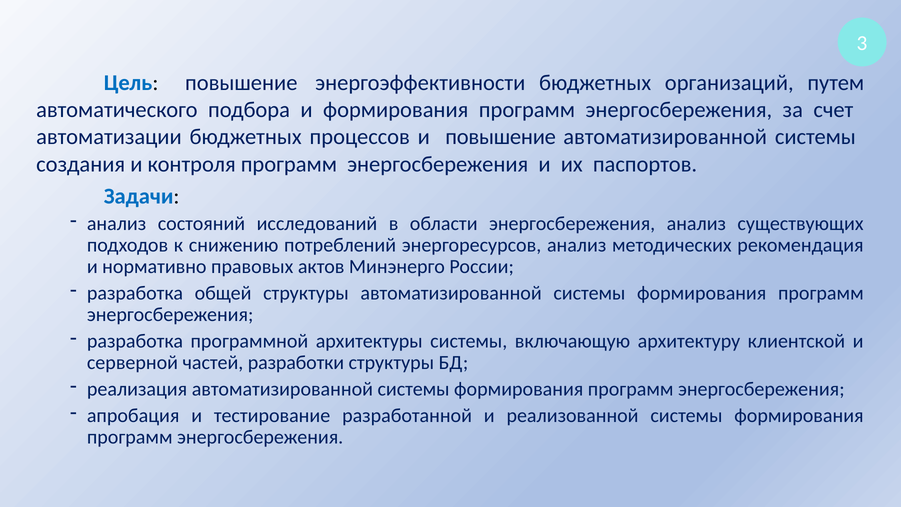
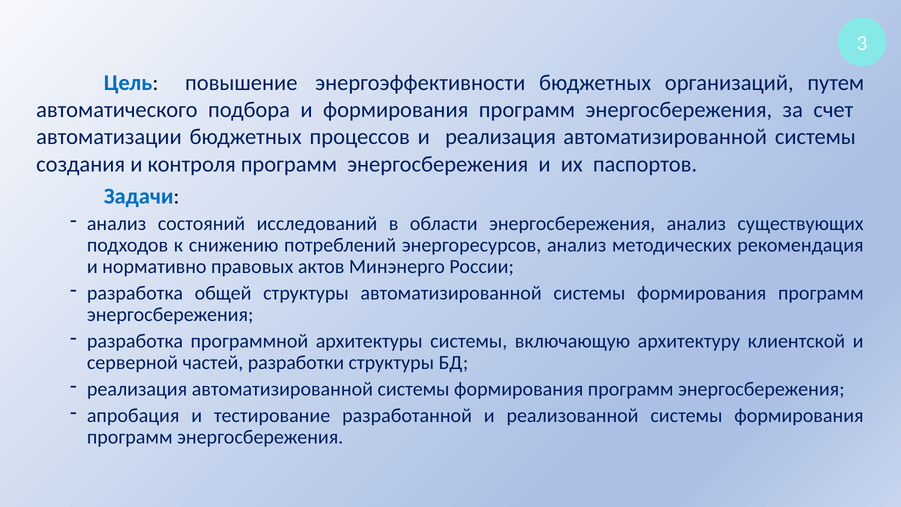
и повышение: повышение -> реализация
